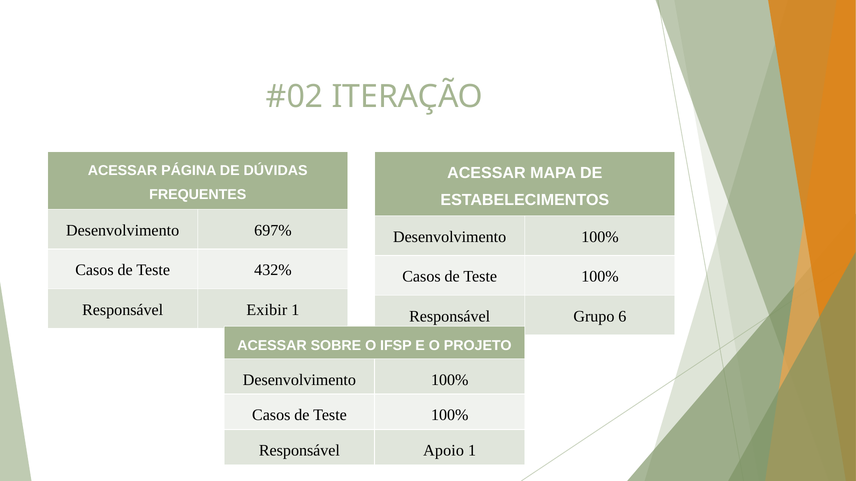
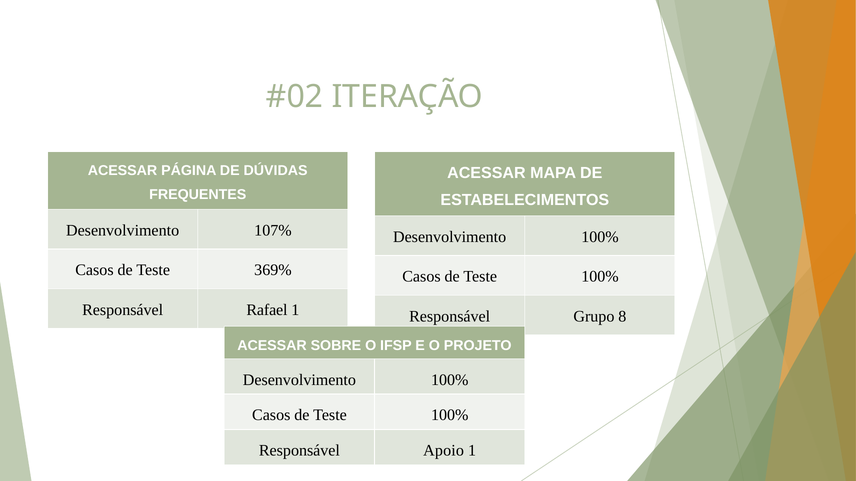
697%: 697% -> 107%
432%: 432% -> 369%
Exibir: Exibir -> Rafael
6: 6 -> 8
